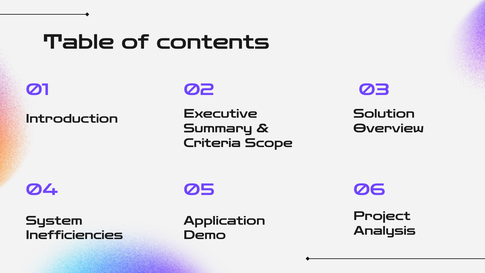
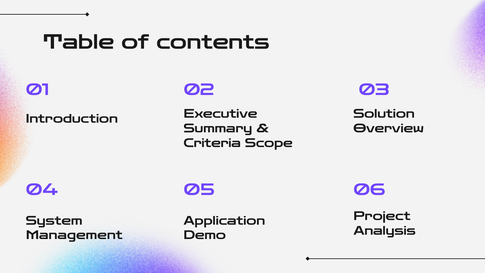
Inefficiencies: Inefficiencies -> Management
